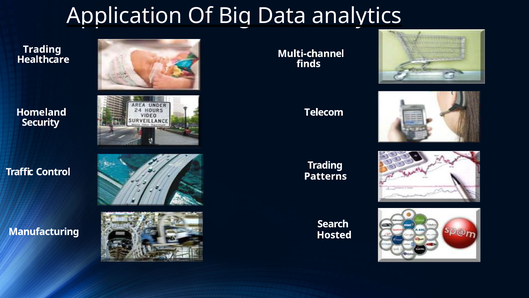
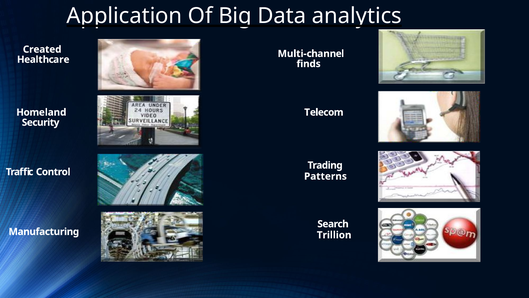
Trading at (42, 49): Trading -> Created
Hosted: Hosted -> Trillion
